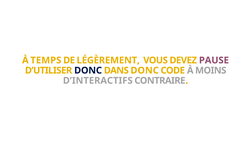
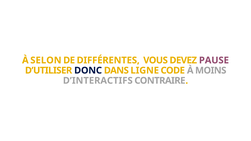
TEMPS: TEMPS -> SELON
LÉGÈREMENT: LÉGÈREMENT -> DIFFÉRENTES
DANS DONC: DONC -> LIGNE
